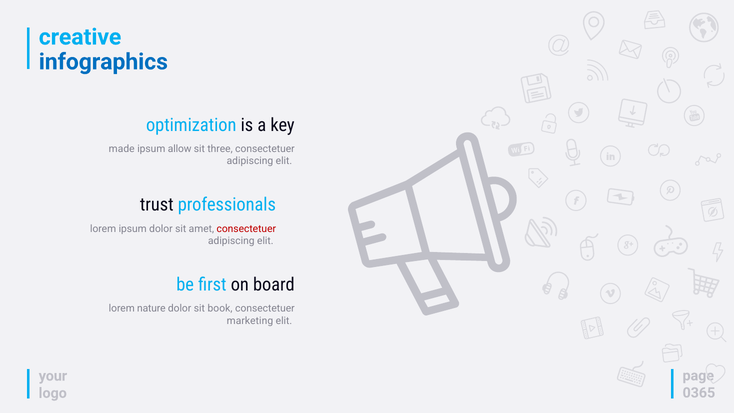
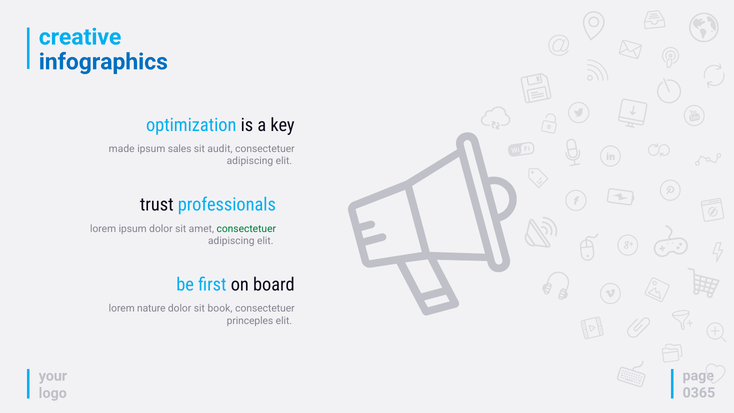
allow: allow -> sales
three: three -> audit
consectetuer at (246, 229) colour: red -> green
marketing: marketing -> princeples
